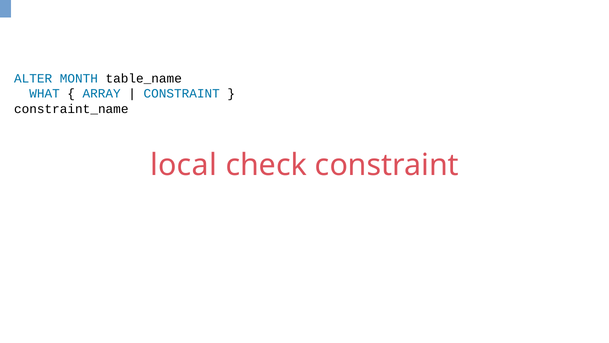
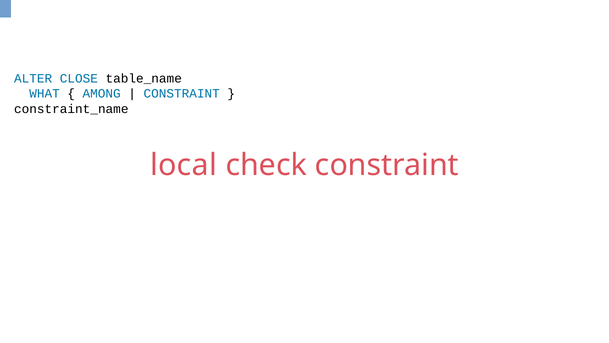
MONTH: MONTH -> CLOSE
ARRAY: ARRAY -> AMONG
